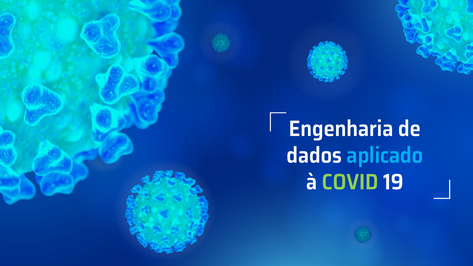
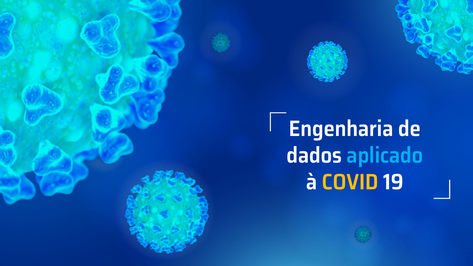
COVID colour: light green -> yellow
